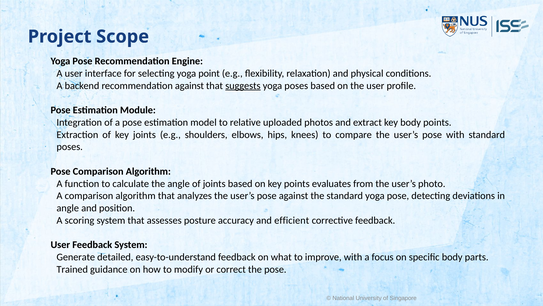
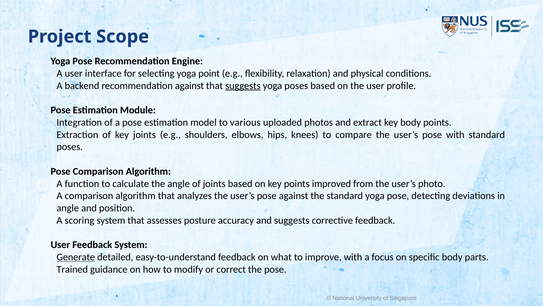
relative: relative -> various
evaluates: evaluates -> improved
and efficient: efficient -> suggests
Generate underline: none -> present
